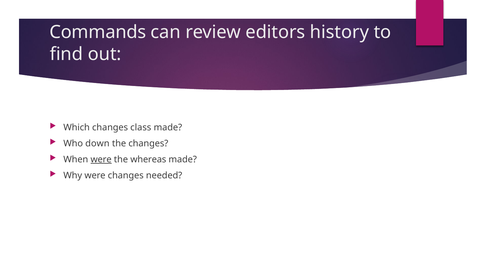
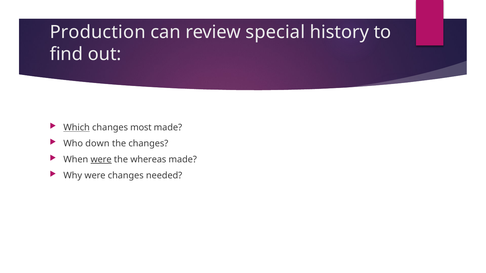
Commands: Commands -> Production
editors: editors -> special
Which underline: none -> present
class: class -> most
